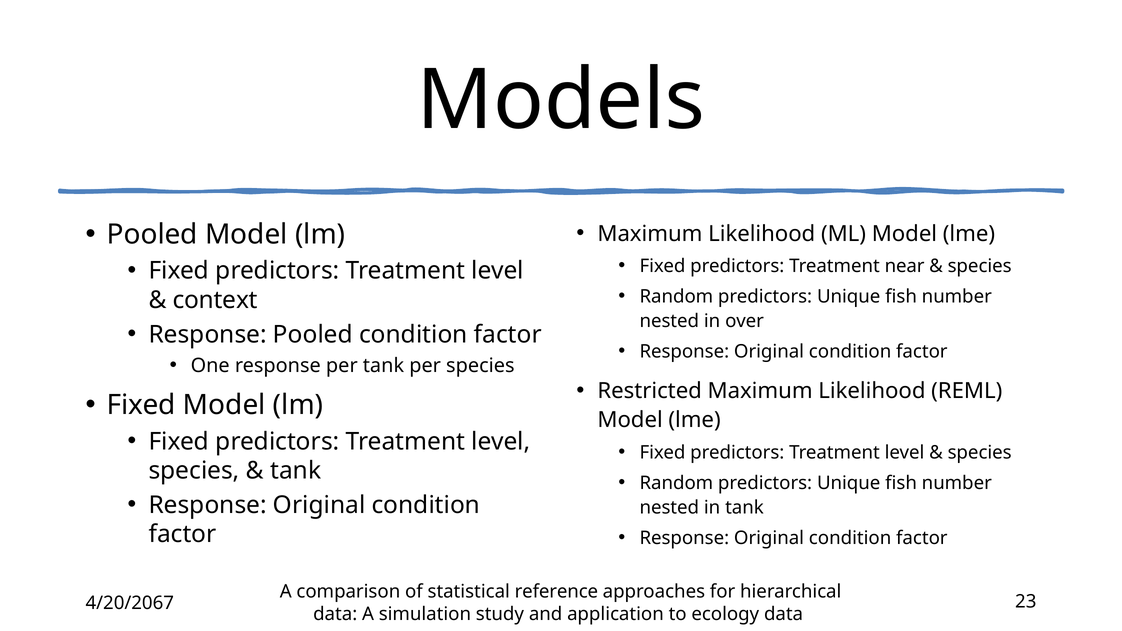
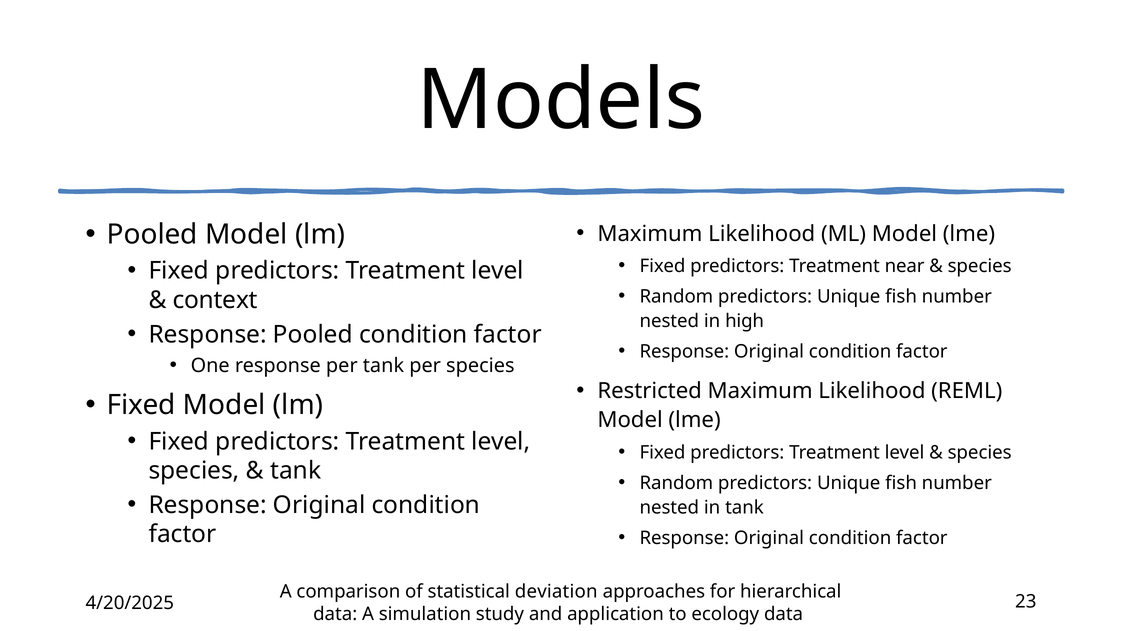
over: over -> high
reference: reference -> deviation
4/20/2067: 4/20/2067 -> 4/20/2025
